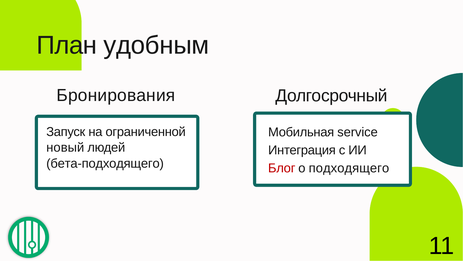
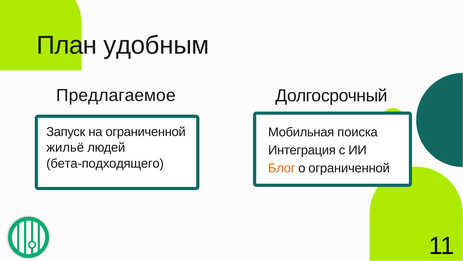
Бронирования: Бронирования -> Предлагаемое
service: service -> поиска
новый: новый -> жильё
Блог colour: red -> orange
о подходящего: подходящего -> ограниченной
